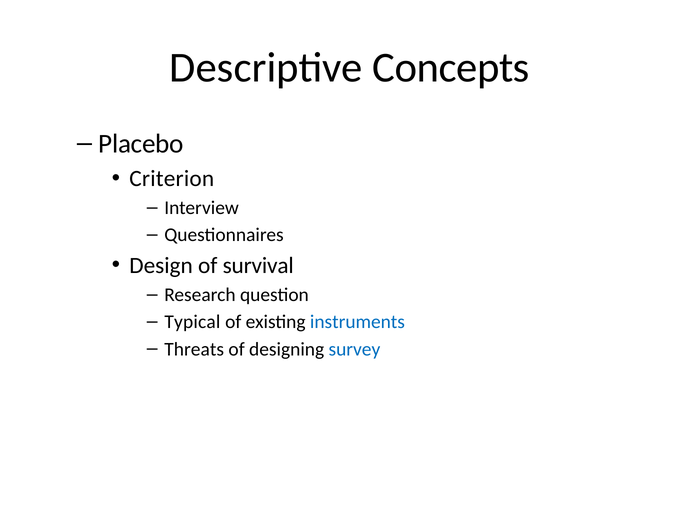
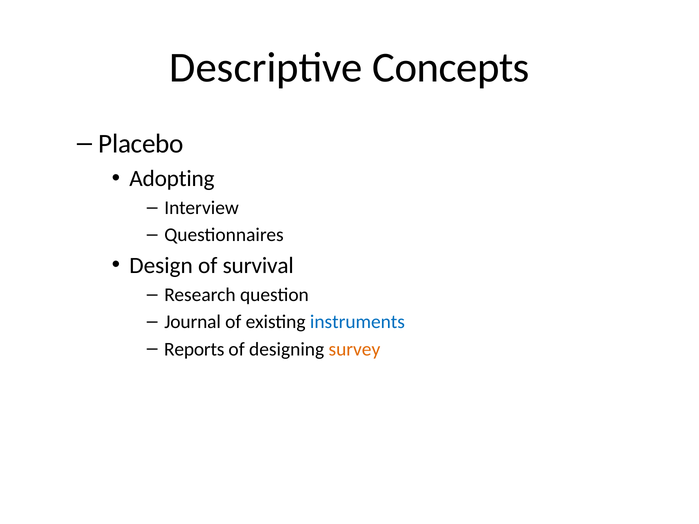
Criterion: Criterion -> Adopting
Typical: Typical -> Journal
Threats: Threats -> Reports
survey colour: blue -> orange
